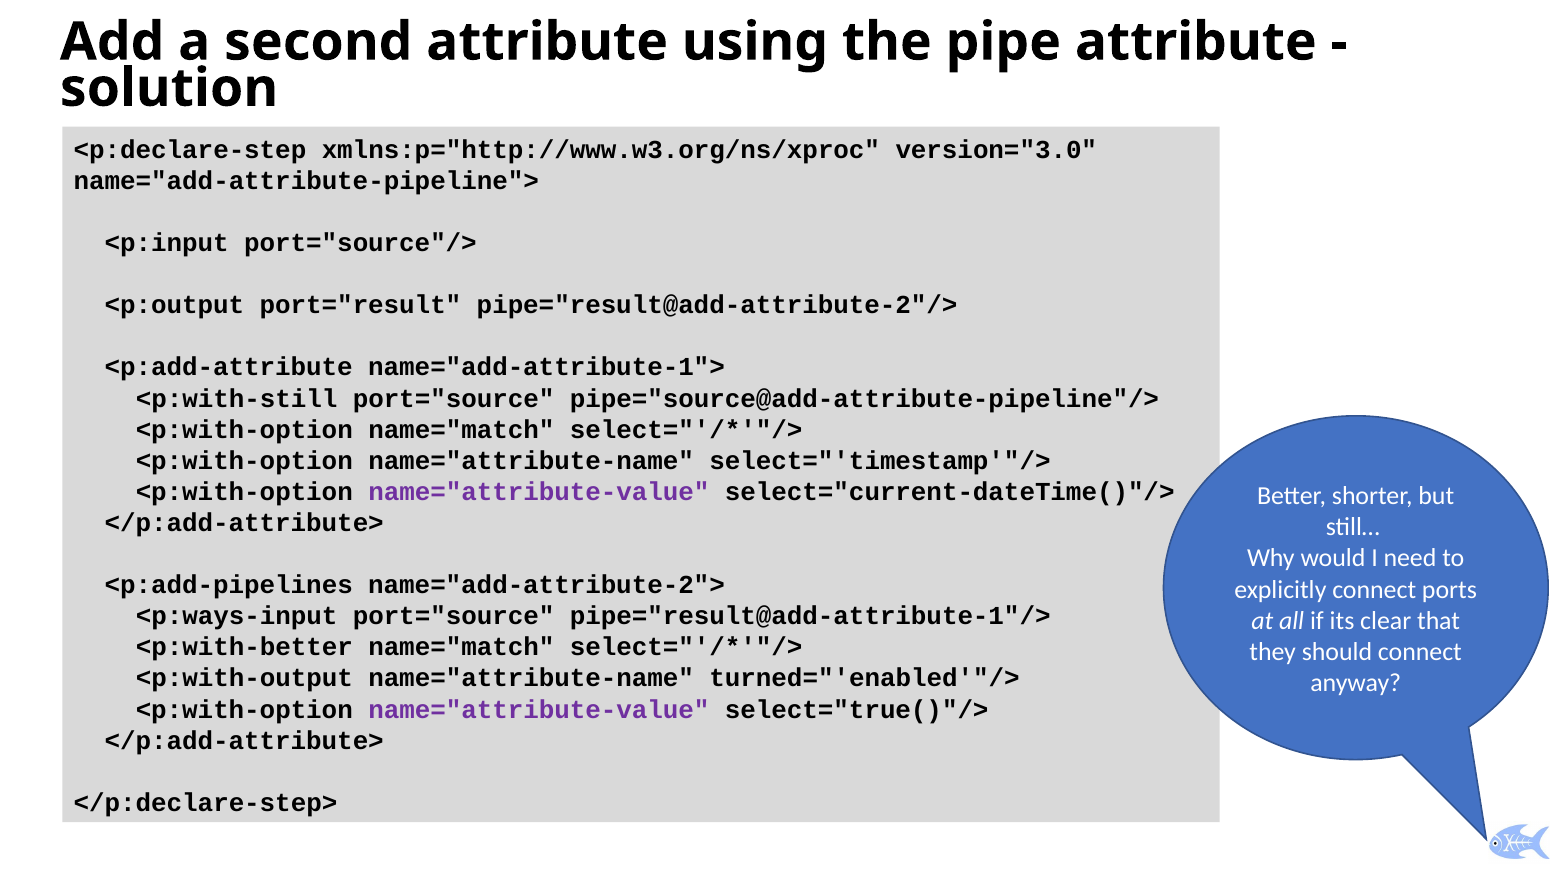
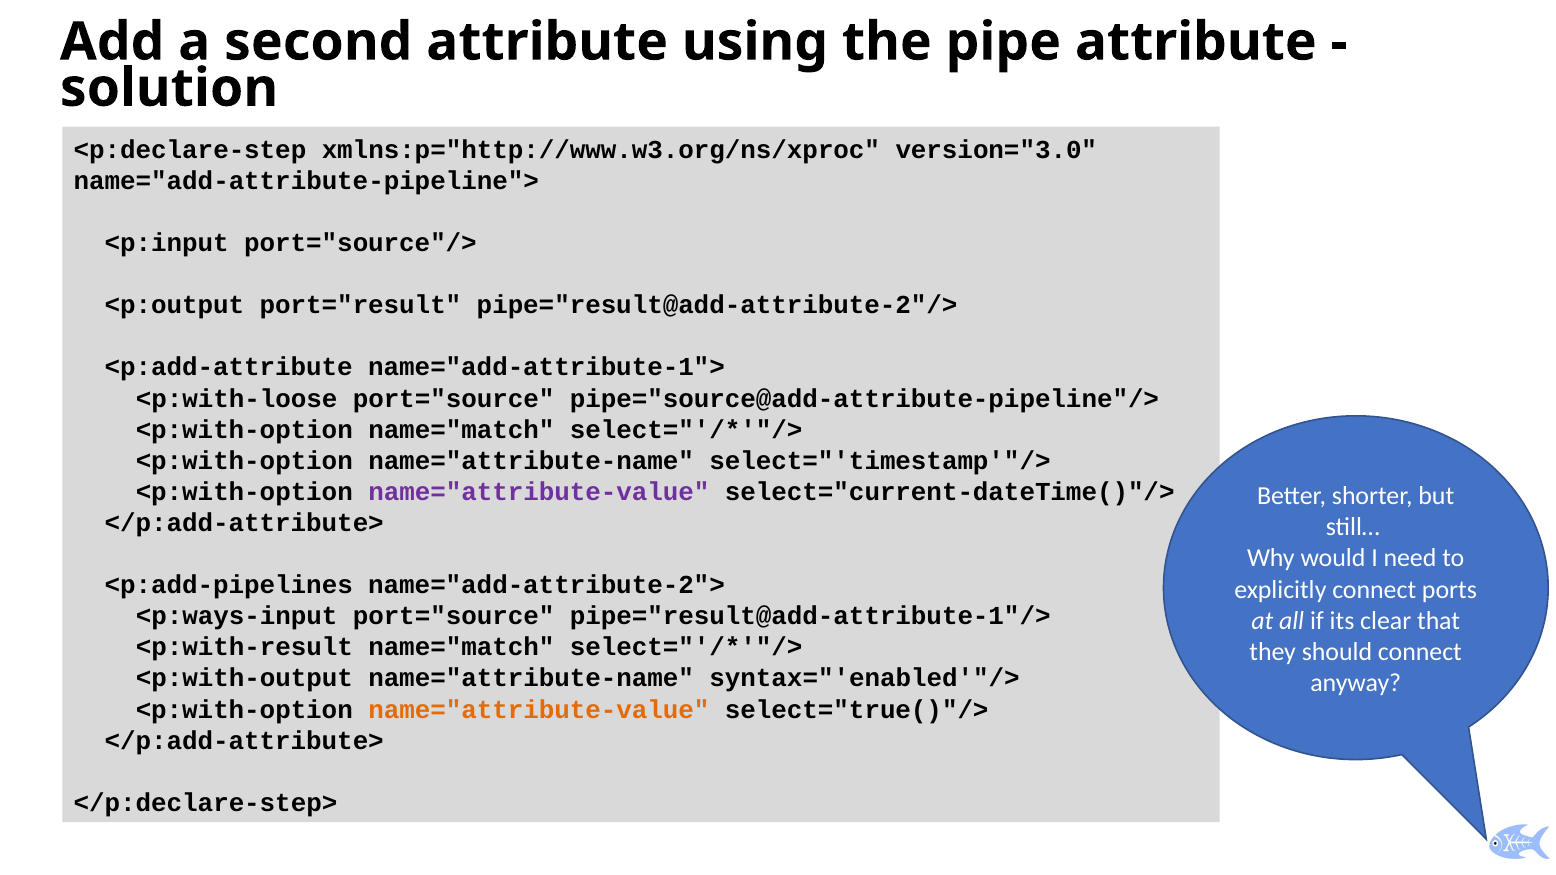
<p:with-still: <p:with-still -> <p:with-loose
<p:with-better: <p:with-better -> <p:with-result
turned="'enabled'"/>: turned="'enabled'"/> -> syntax="'enabled'"/>
name="attribute-value at (539, 710) colour: purple -> orange
